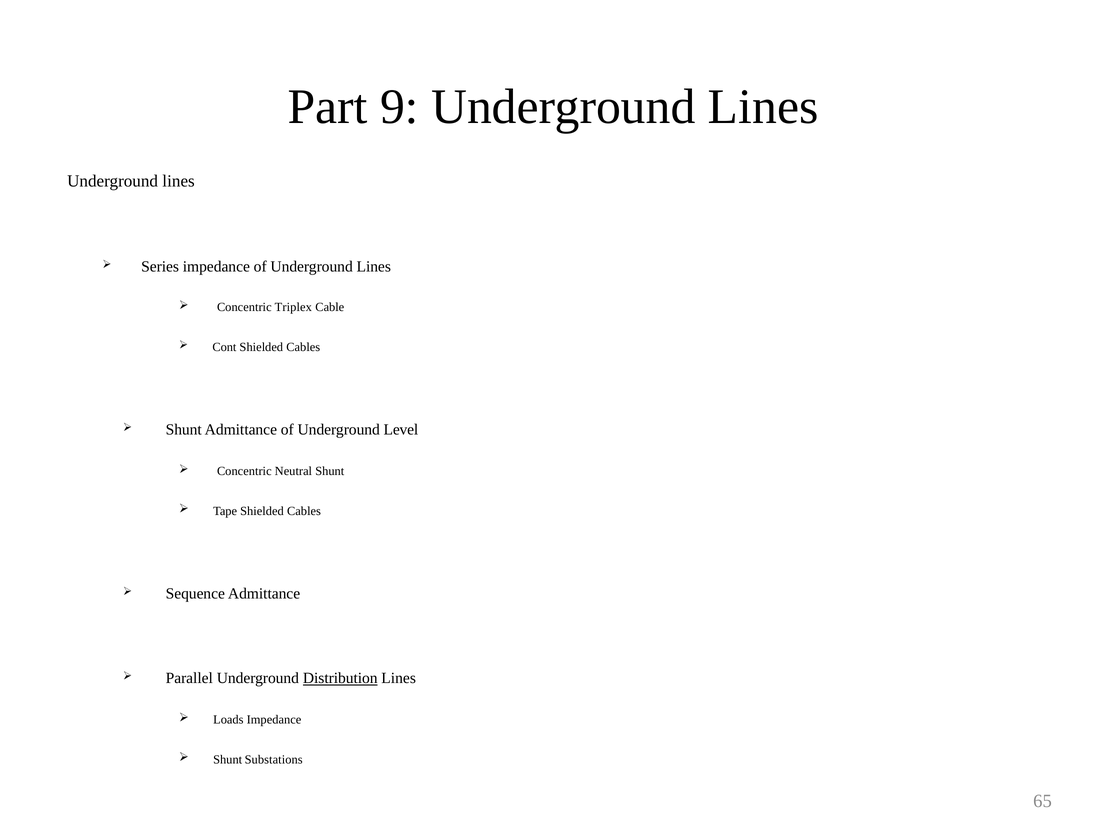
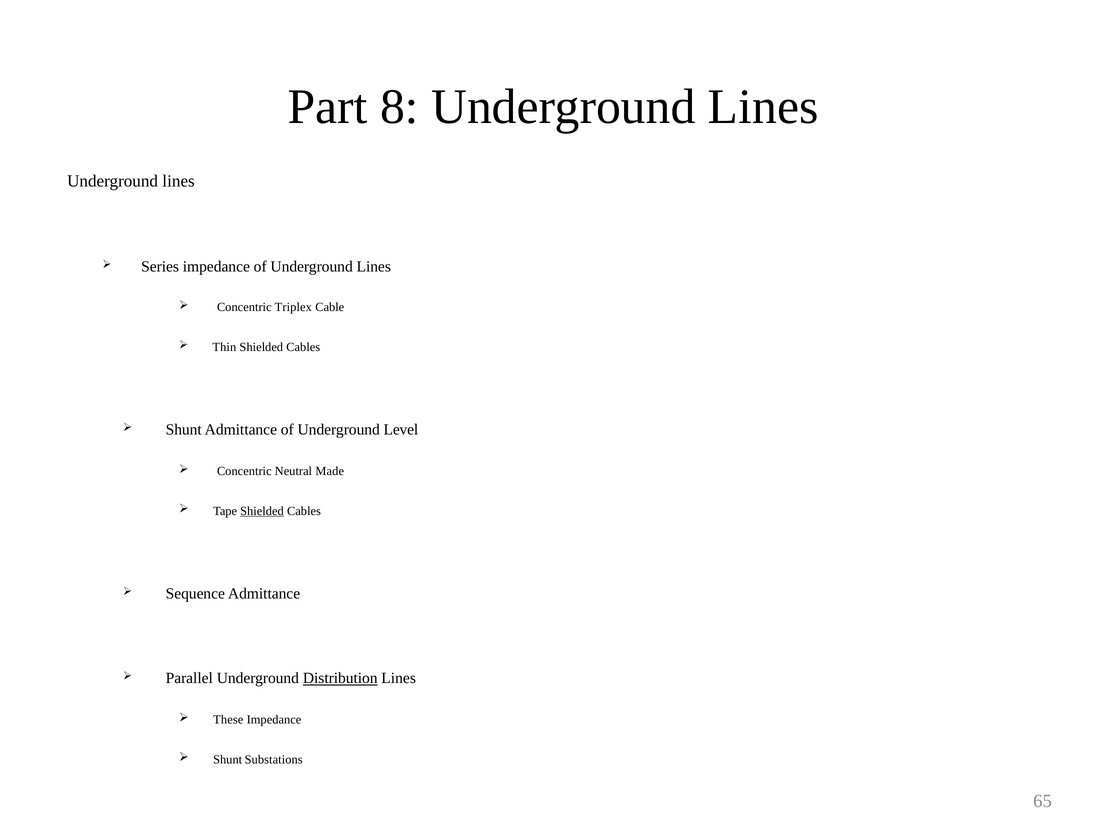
9: 9 -> 8
Cont: Cont -> Thin
Neutral Shunt: Shunt -> Made
Shielded at (262, 511) underline: none -> present
Loads: Loads -> These
